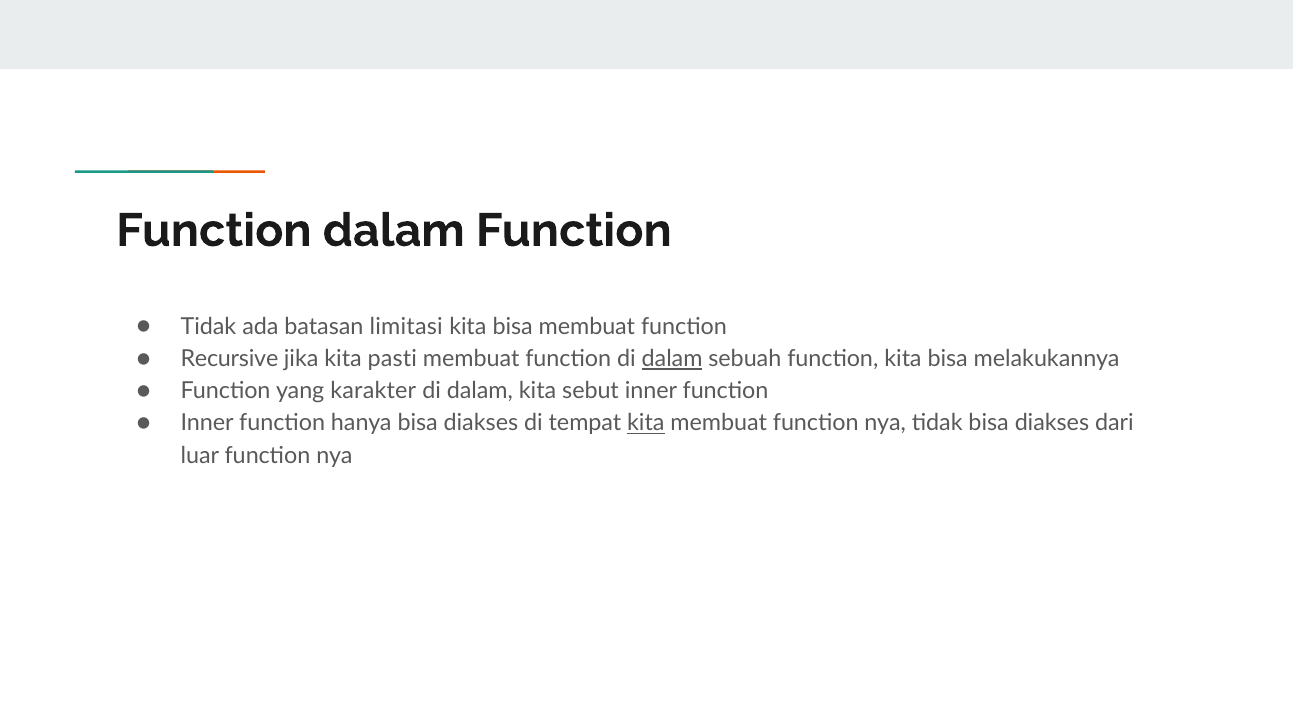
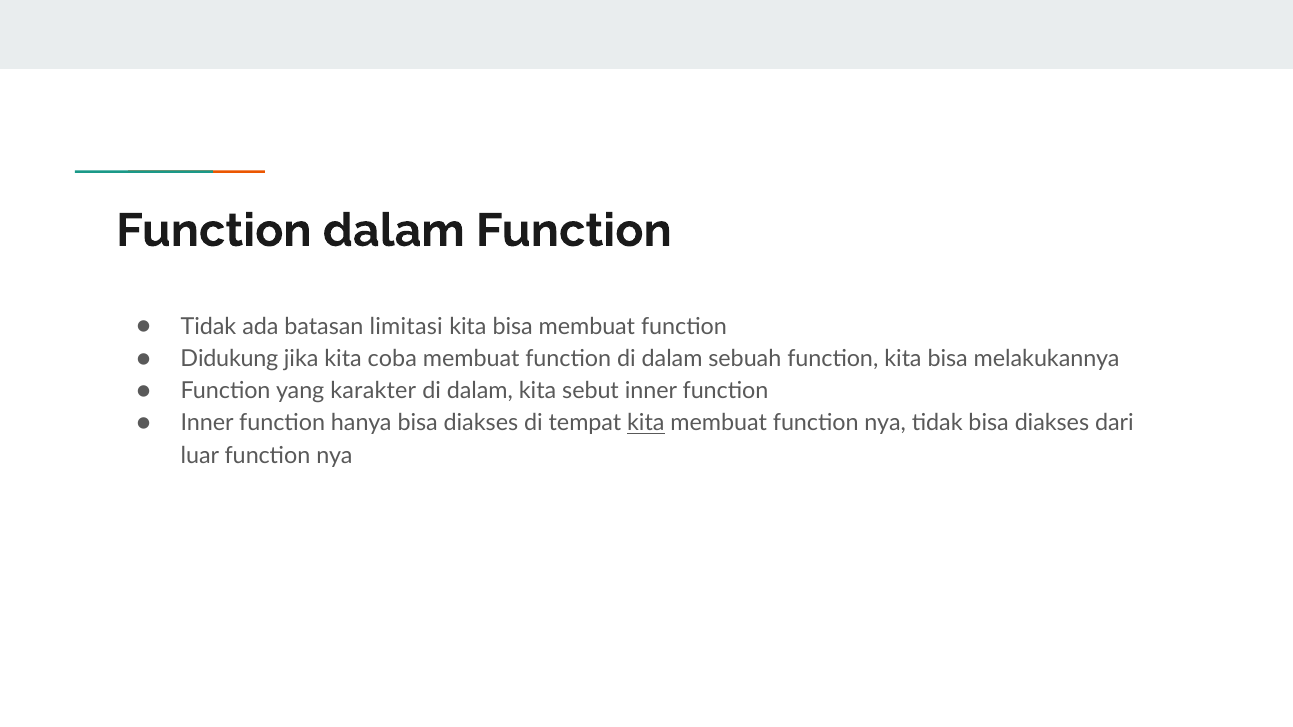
Recursive: Recursive -> Didukung
pasti: pasti -> coba
dalam at (672, 359) underline: present -> none
